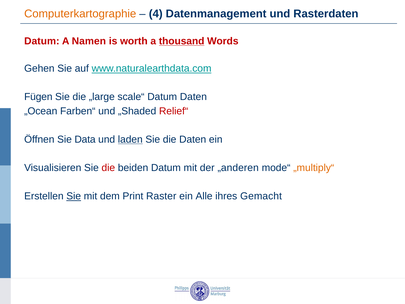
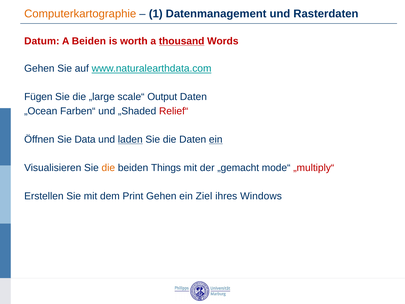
4: 4 -> 1
A Namen: Namen -> Beiden
scale“ Datum: Datum -> Output
ein at (216, 139) underline: none -> present
die at (108, 168) colour: red -> orange
beiden Datum: Datum -> Things
„anderen: „anderen -> „gemacht
„multiply“ colour: orange -> red
Sie at (74, 196) underline: present -> none
Print Raster: Raster -> Gehen
Alle: Alle -> Ziel
Gemacht: Gemacht -> Windows
